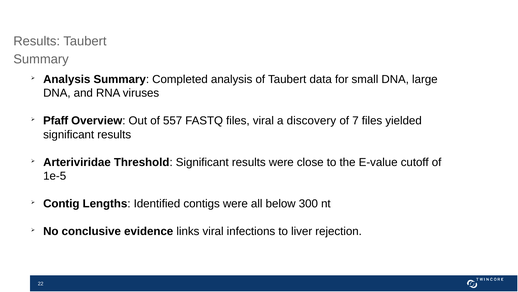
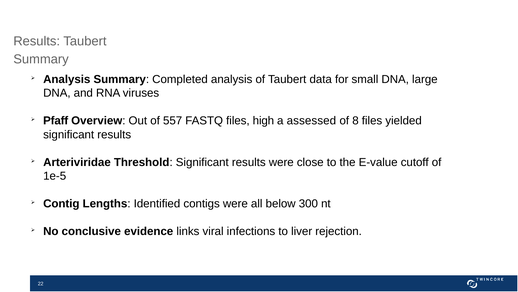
files viral: viral -> high
discovery: discovery -> assessed
7: 7 -> 8
